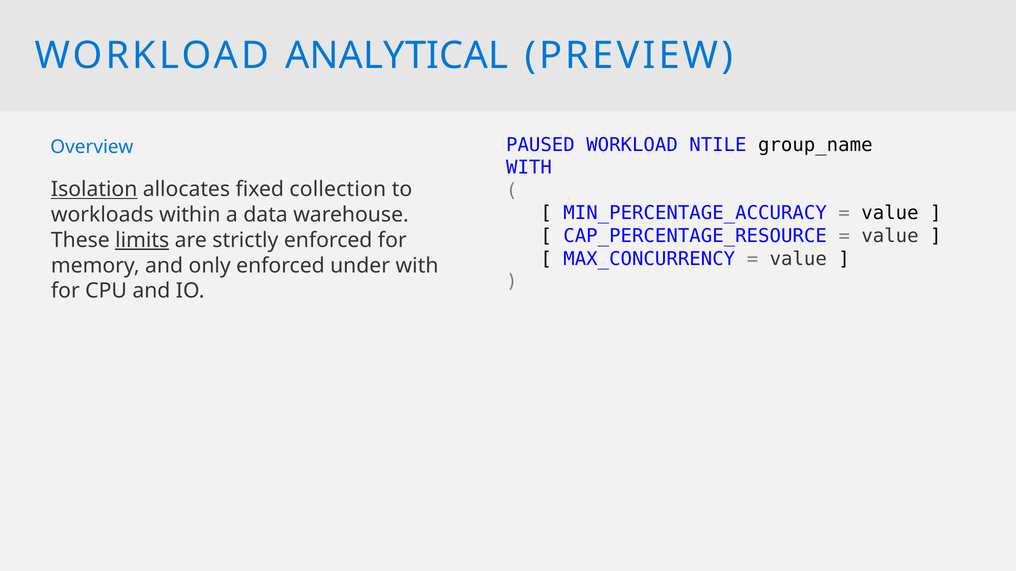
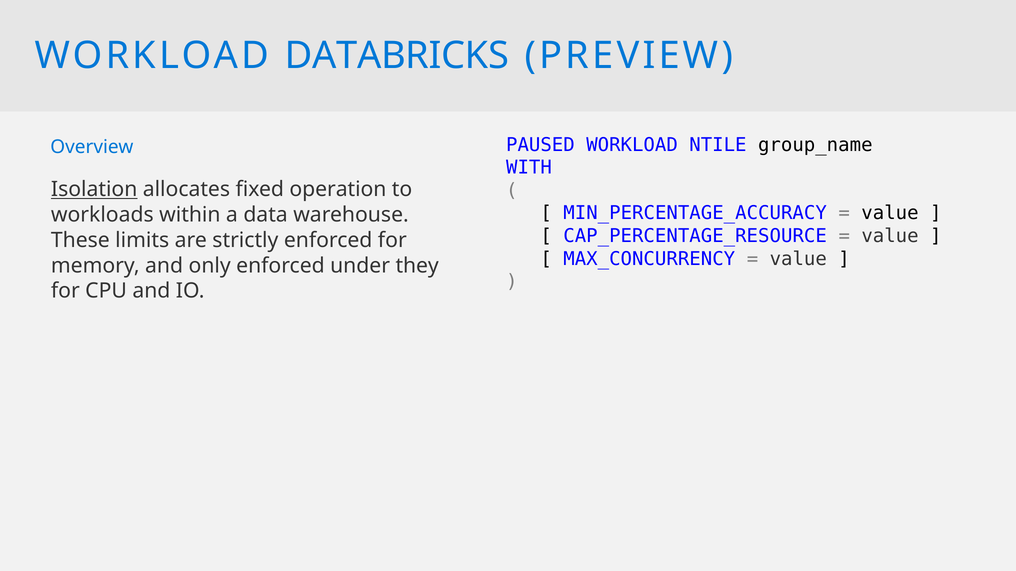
ANALYTICAL: ANALYTICAL -> DATABRICKS
collection: collection -> operation
limits underline: present -> none
under with: with -> they
